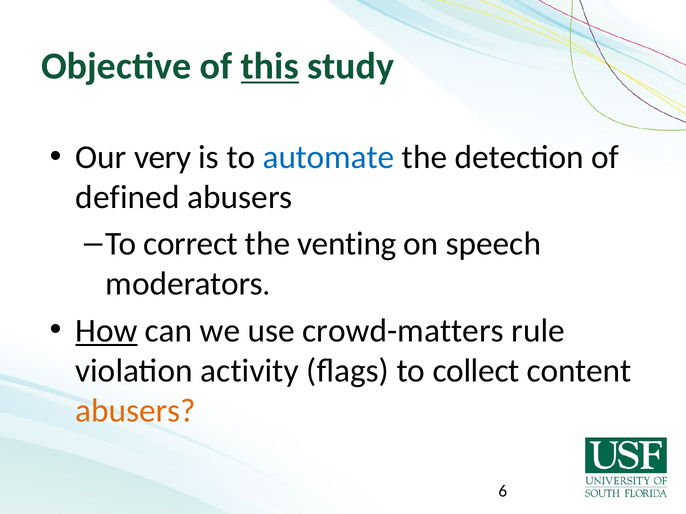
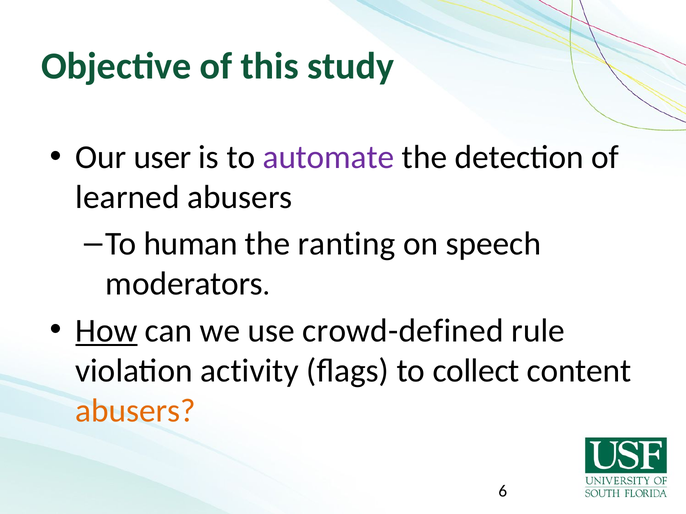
this underline: present -> none
very: very -> user
automate colour: blue -> purple
defined: defined -> learned
correct: correct -> human
venting: venting -> ranting
crowd-matters: crowd-matters -> crowd-defined
